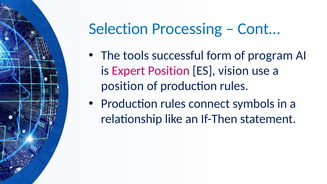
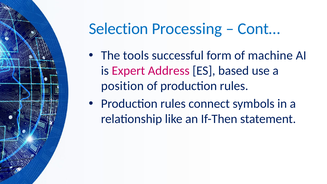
program: program -> machine
Expert Position: Position -> Address
vision: vision -> based
